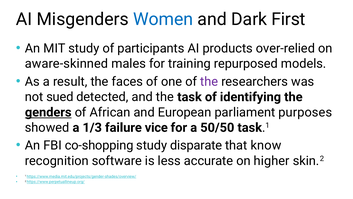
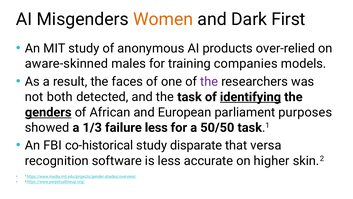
Women colour: blue -> orange
participants: participants -> anonymous
repurposed: repurposed -> companies
sued: sued -> both
identifying underline: none -> present
failure vice: vice -> less
co-shopping: co-shopping -> co-historical
know: know -> versa
